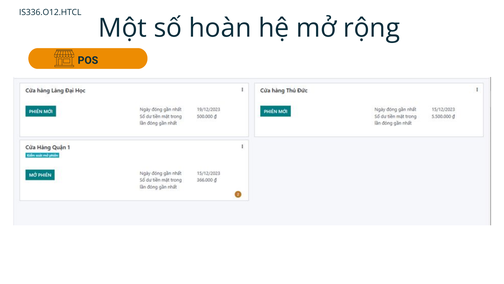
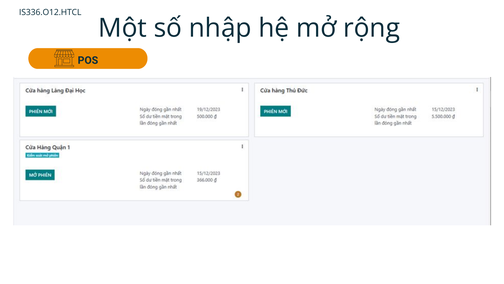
hoàn: hoàn -> nhập
